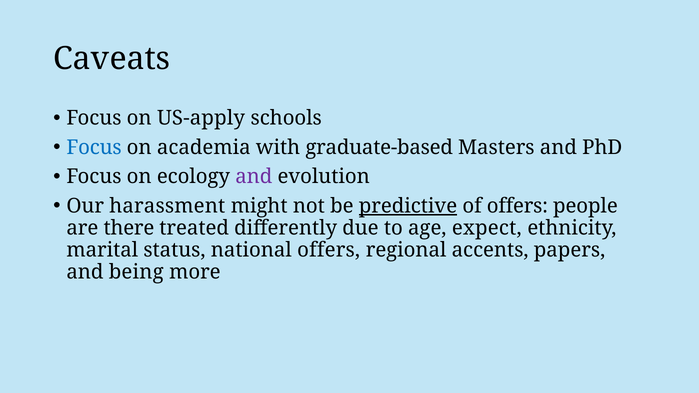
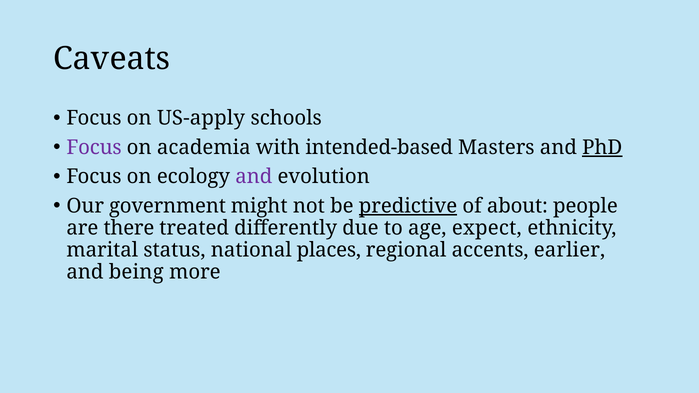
Focus at (94, 147) colour: blue -> purple
graduate-based: graduate-based -> intended-based
PhD underline: none -> present
harassment: harassment -> government
of offers: offers -> about
national offers: offers -> places
papers: papers -> earlier
